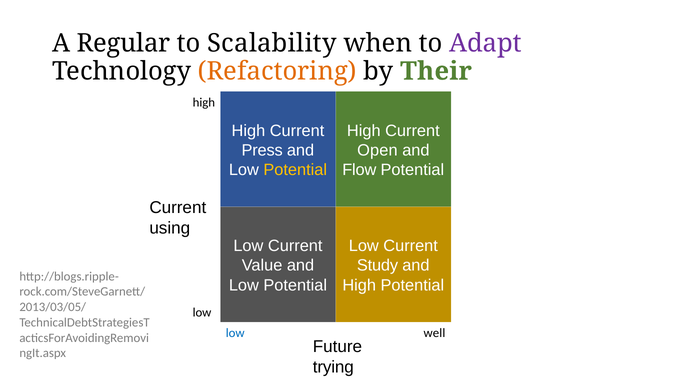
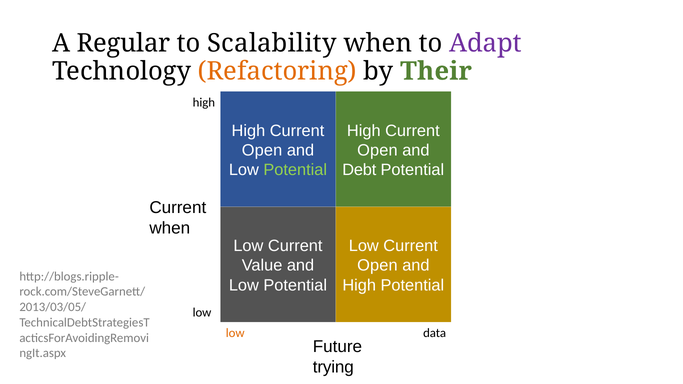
Press at (262, 150): Press -> Open
Potential at (295, 170) colour: yellow -> light green
Flow: Flow -> Debt
using at (170, 228): using -> when
Study at (378, 266): Study -> Open
low at (235, 333) colour: blue -> orange
well: well -> data
